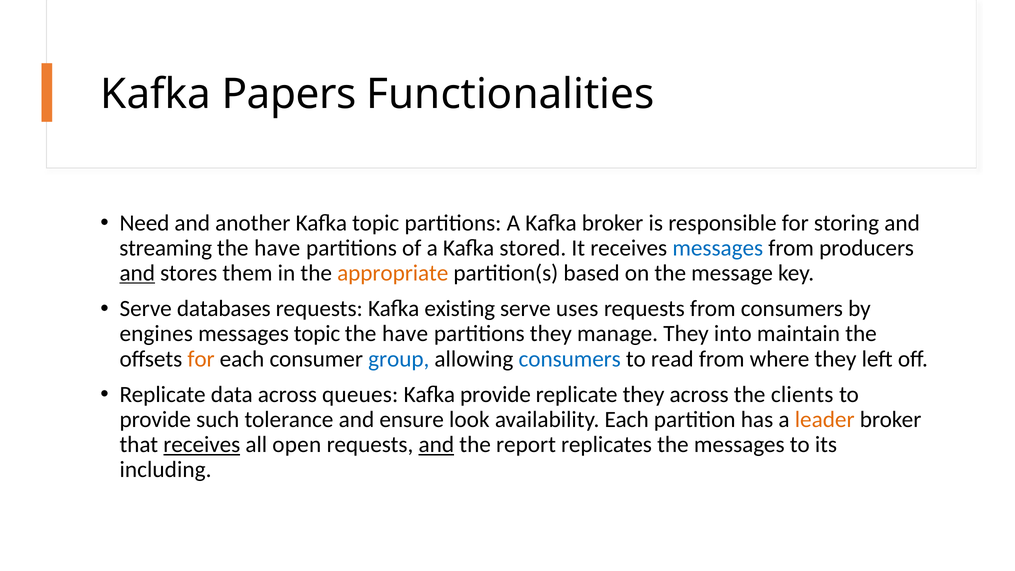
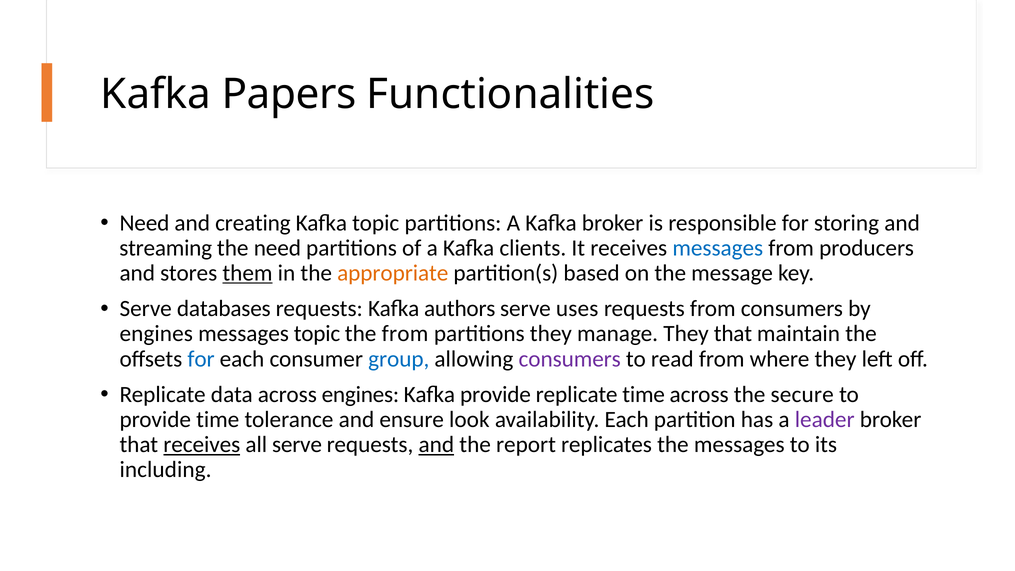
another: another -> creating
have at (277, 248): have -> need
stored: stored -> clients
and at (137, 273) underline: present -> none
them underline: none -> present
existing: existing -> authors
have at (405, 334): have -> from
They into: into -> that
for at (201, 359) colour: orange -> blue
consumers at (570, 359) colour: blue -> purple
across queues: queues -> engines
replicate they: they -> time
clients: clients -> secure
provide such: such -> time
leader colour: orange -> purple
all open: open -> serve
